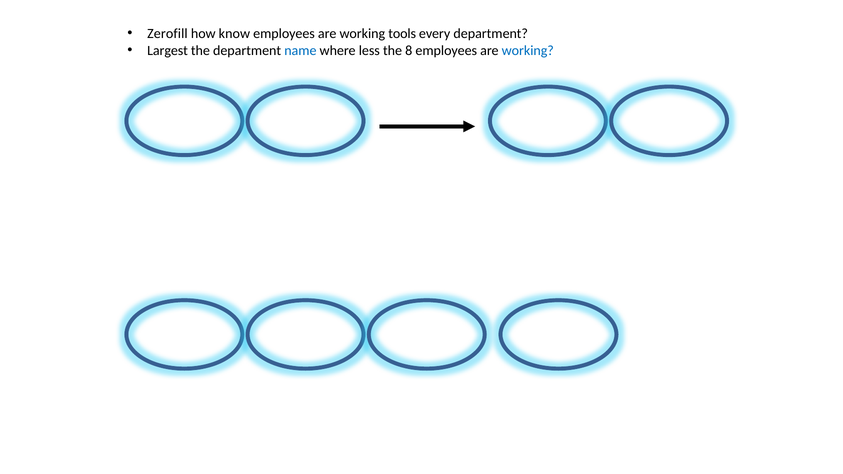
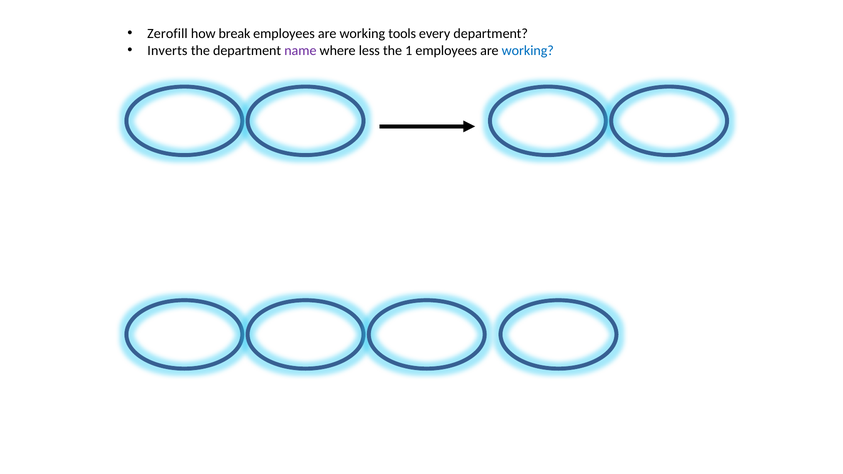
know: know -> break
Largest: Largest -> Inverts
name colour: blue -> purple
8: 8 -> 1
